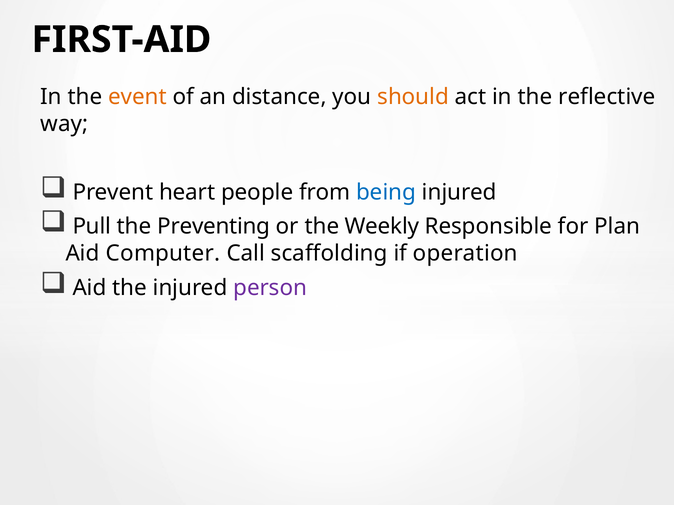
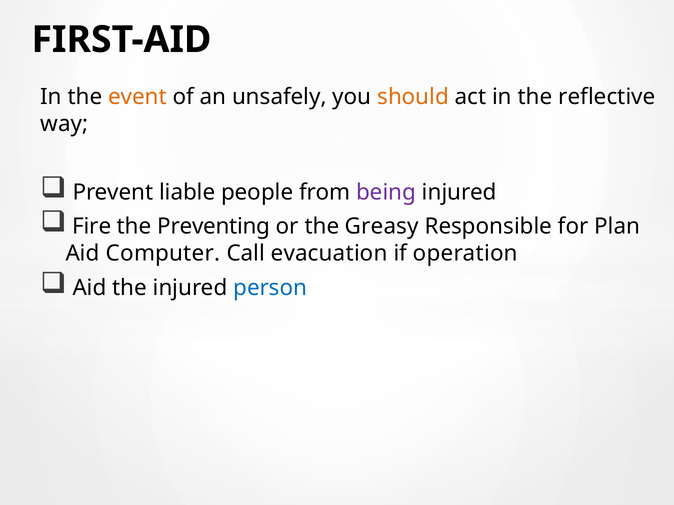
distance: distance -> unsafely
heart: heart -> liable
being colour: blue -> purple
Pull: Pull -> Fire
Weekly: Weekly -> Greasy
scaffolding: scaffolding -> evacuation
person colour: purple -> blue
